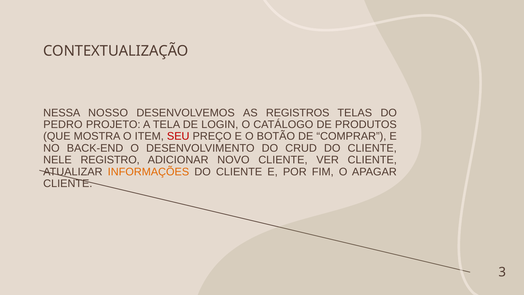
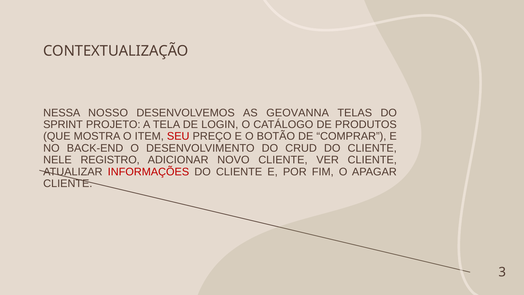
REGISTROS: REGISTROS -> GEOVANNA
PEDRO: PEDRO -> SPRINT
INFORMAÇÕES colour: orange -> red
